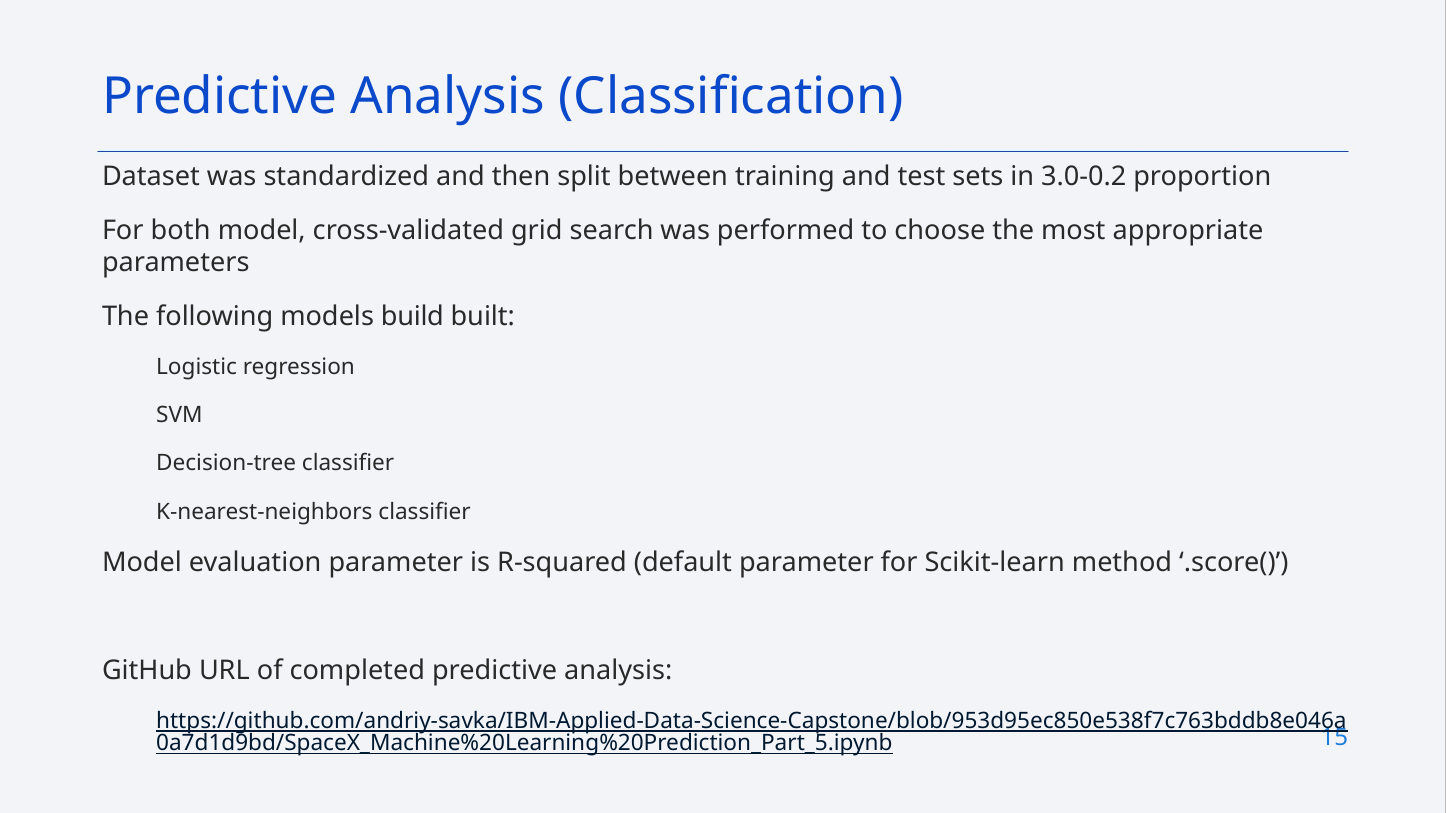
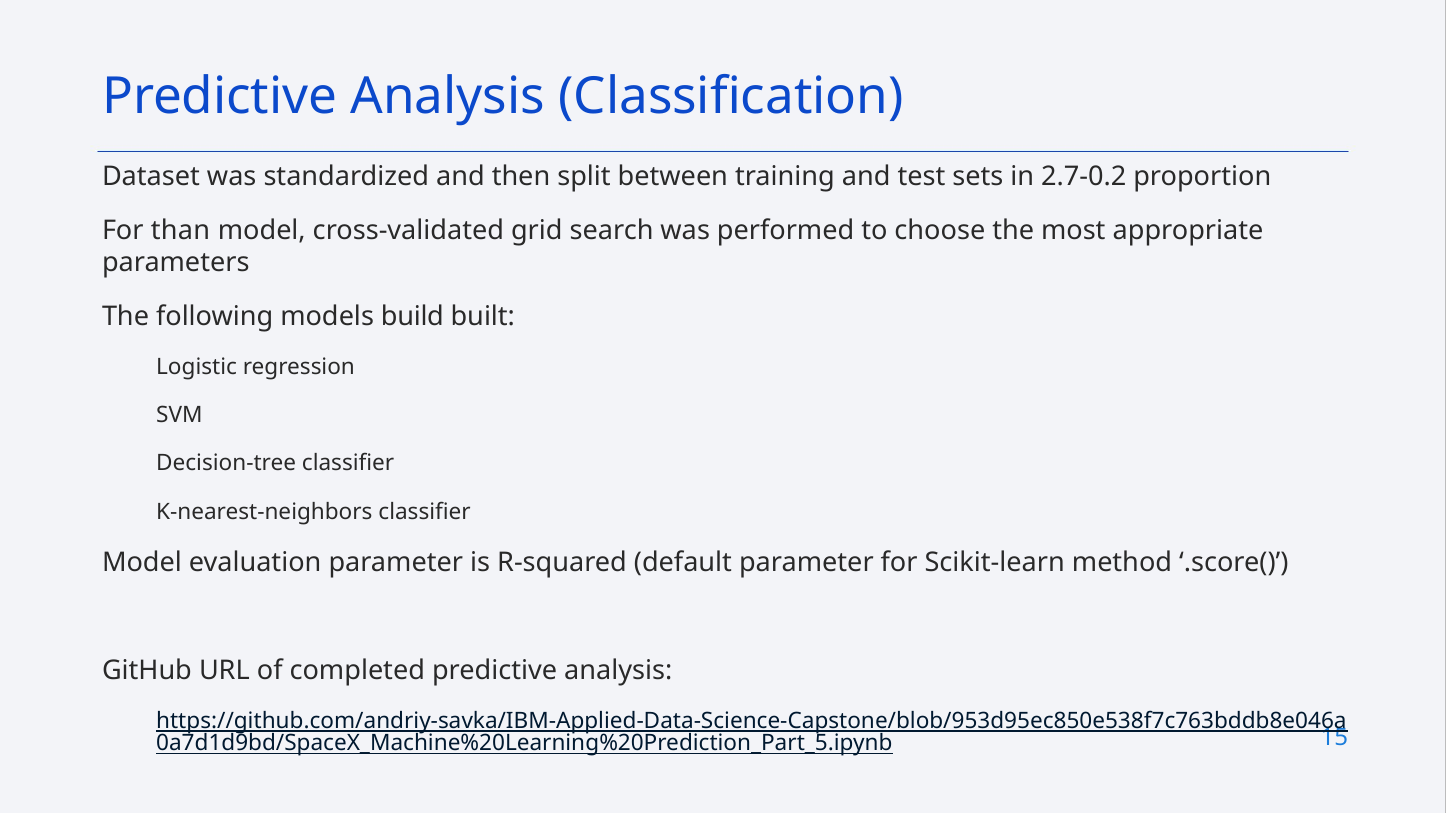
3.0-0.2: 3.0-0.2 -> 2.7-0.2
both: both -> than
